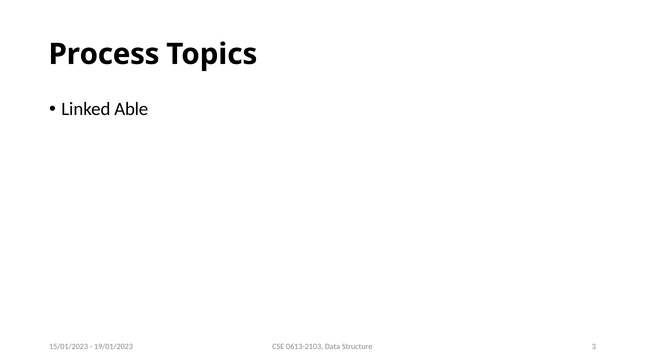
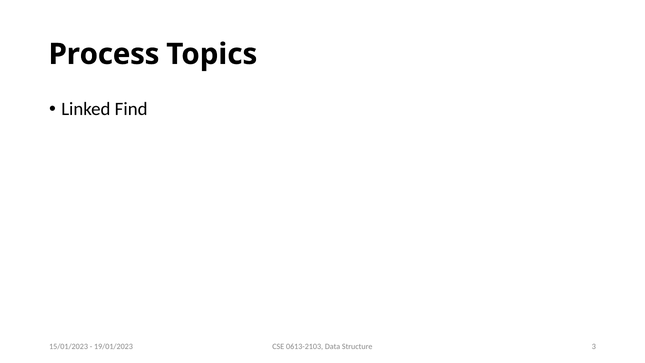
Able: Able -> Find
